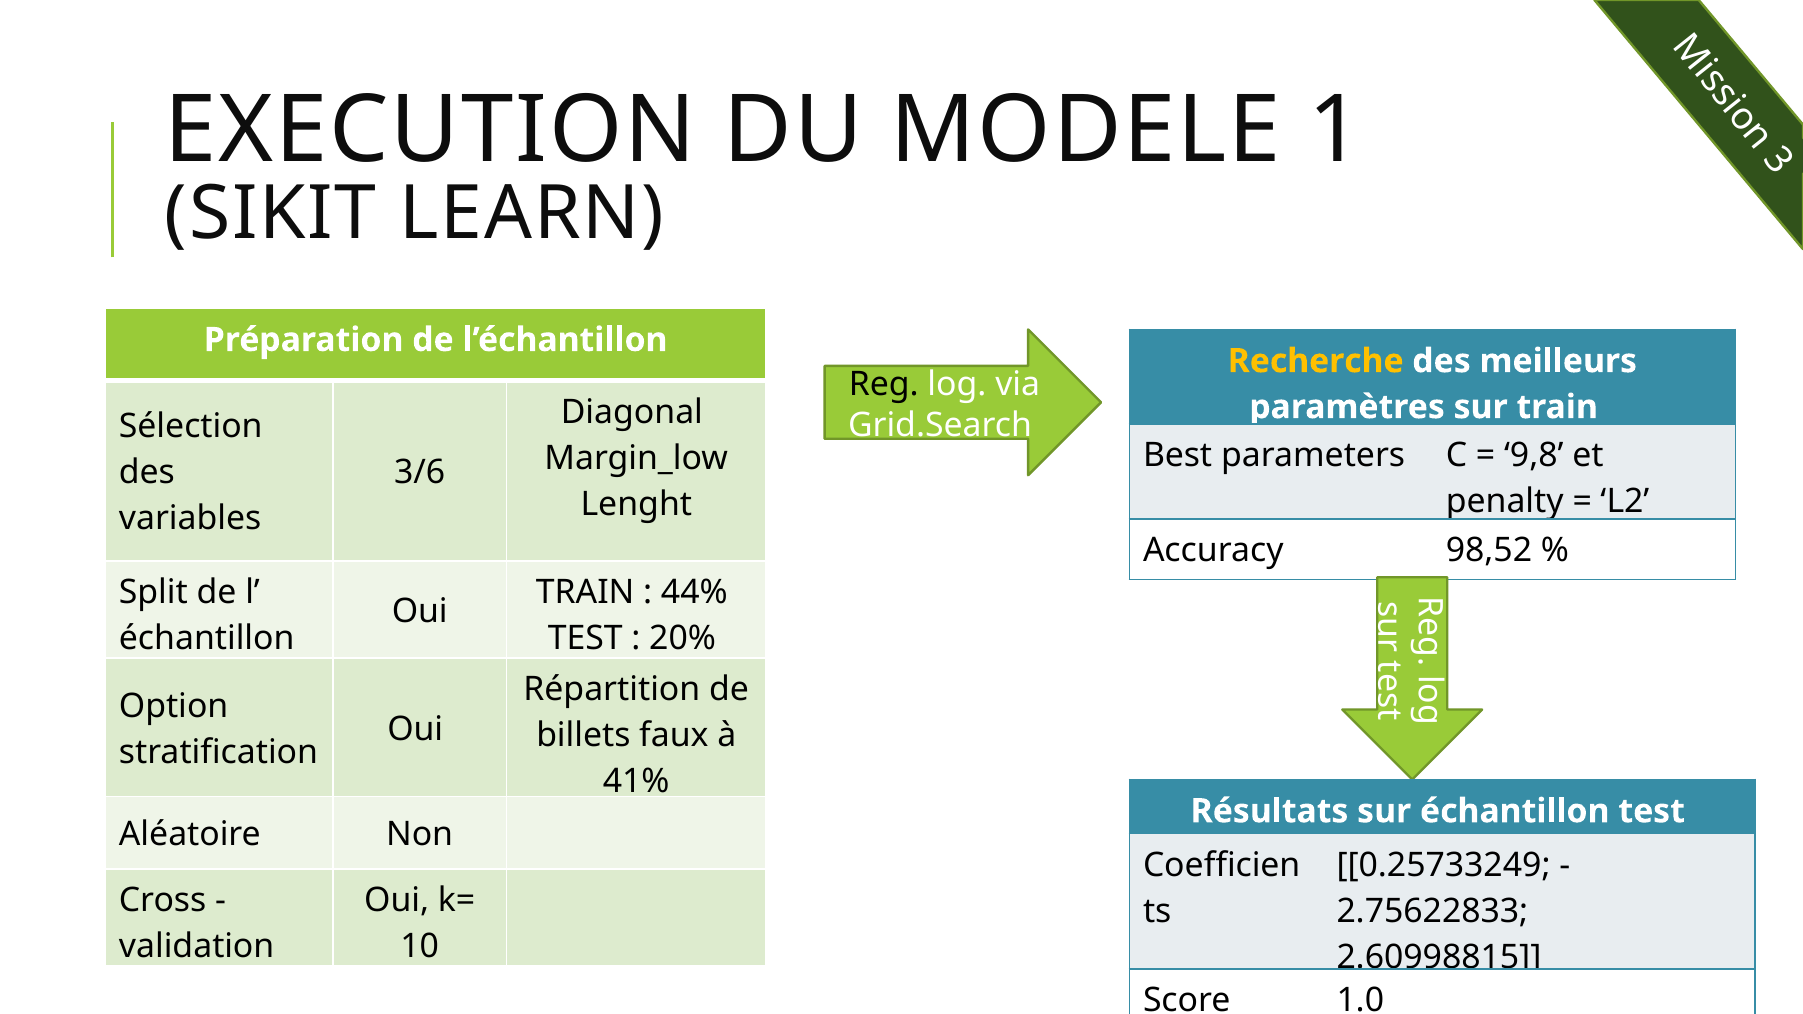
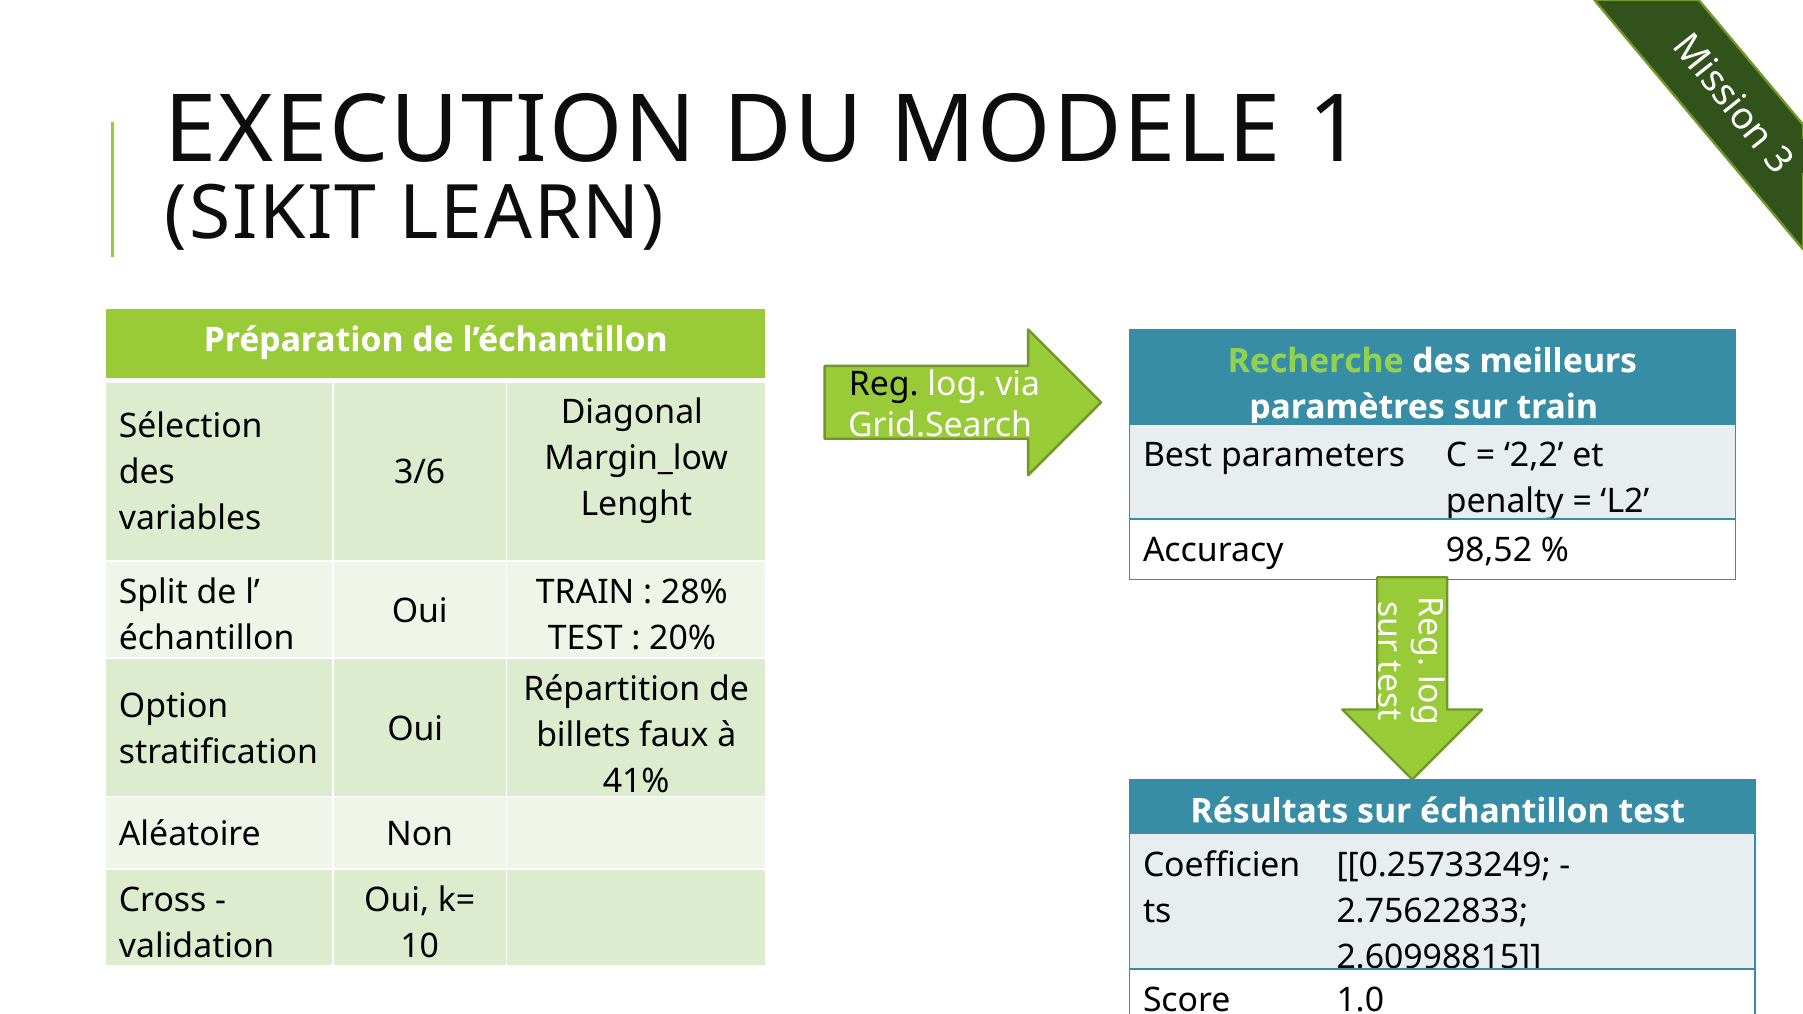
Recherche colour: yellow -> light green
9,8: 9,8 -> 2,2
44%: 44% -> 28%
